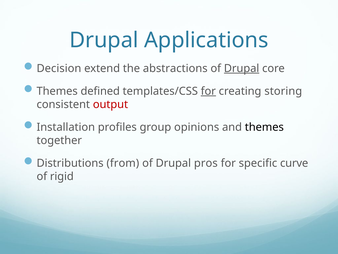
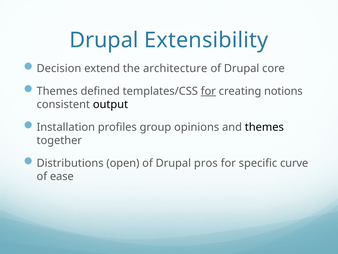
Applications: Applications -> Extensibility
abstractions: abstractions -> architecture
Drupal at (242, 68) underline: present -> none
storing: storing -> notions
output colour: red -> black
from: from -> open
rigid: rigid -> ease
